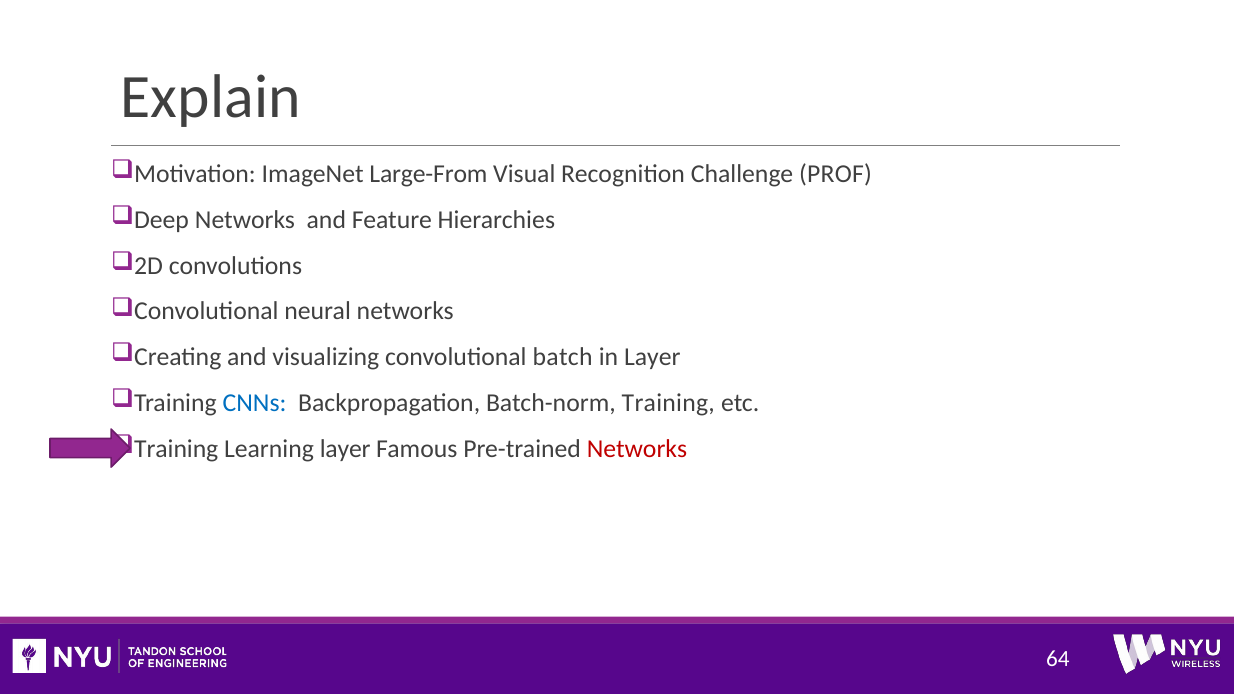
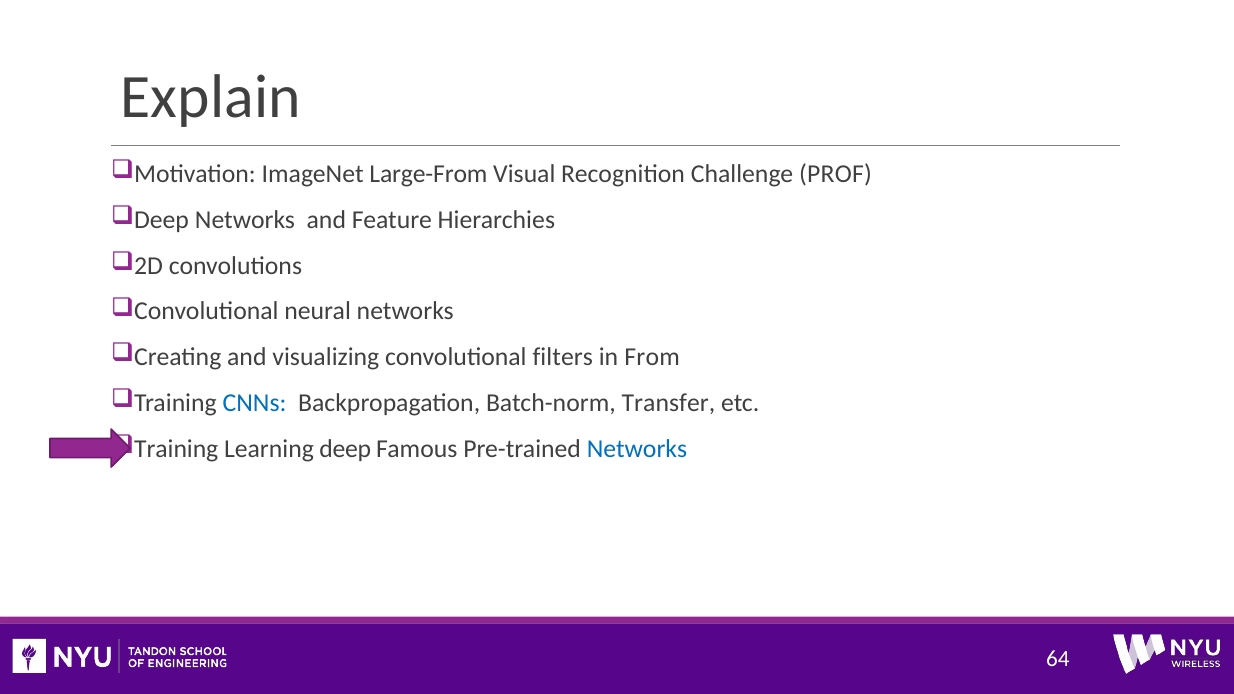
batch: batch -> filters
in Layer: Layer -> From
Batch-norm Training: Training -> Transfer
Learning layer: layer -> deep
Networks at (637, 449) colour: red -> blue
